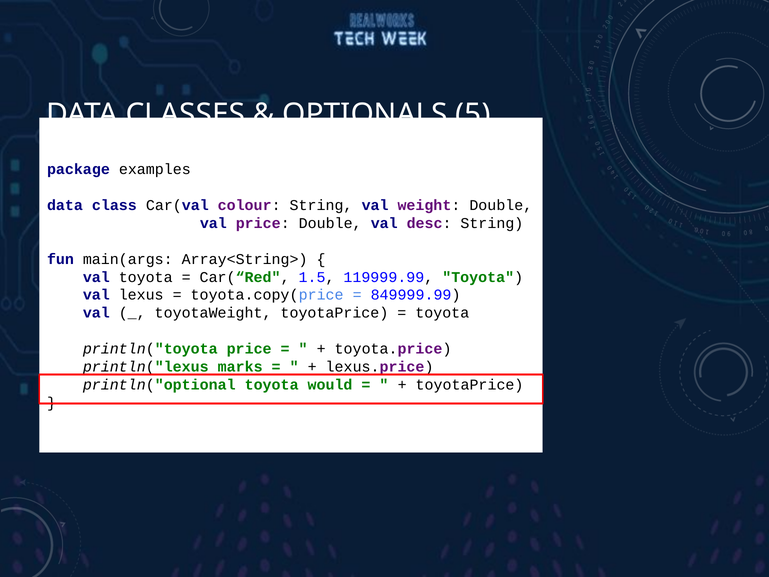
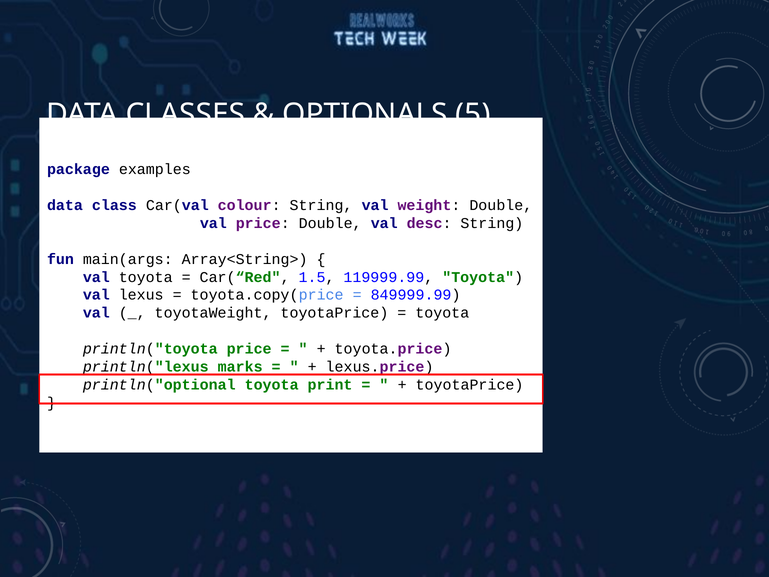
would: would -> print
